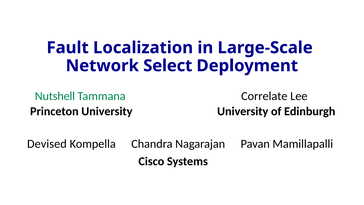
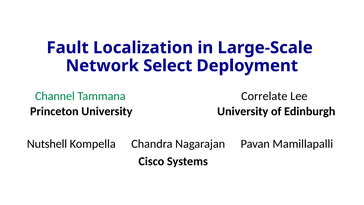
Nutshell: Nutshell -> Channel
Devised: Devised -> Nutshell
